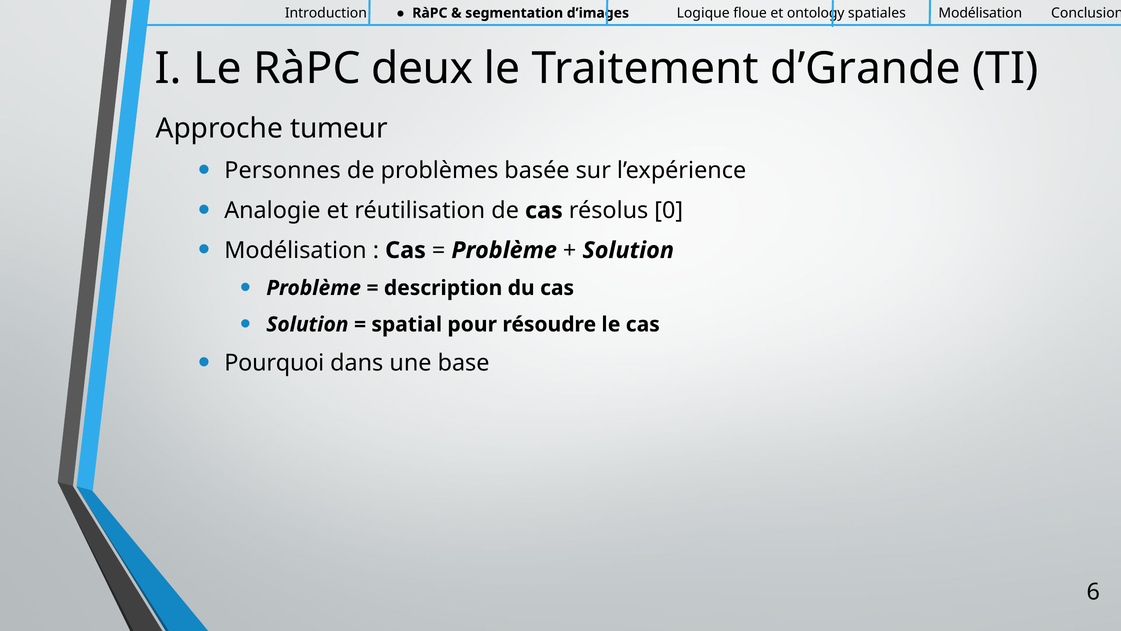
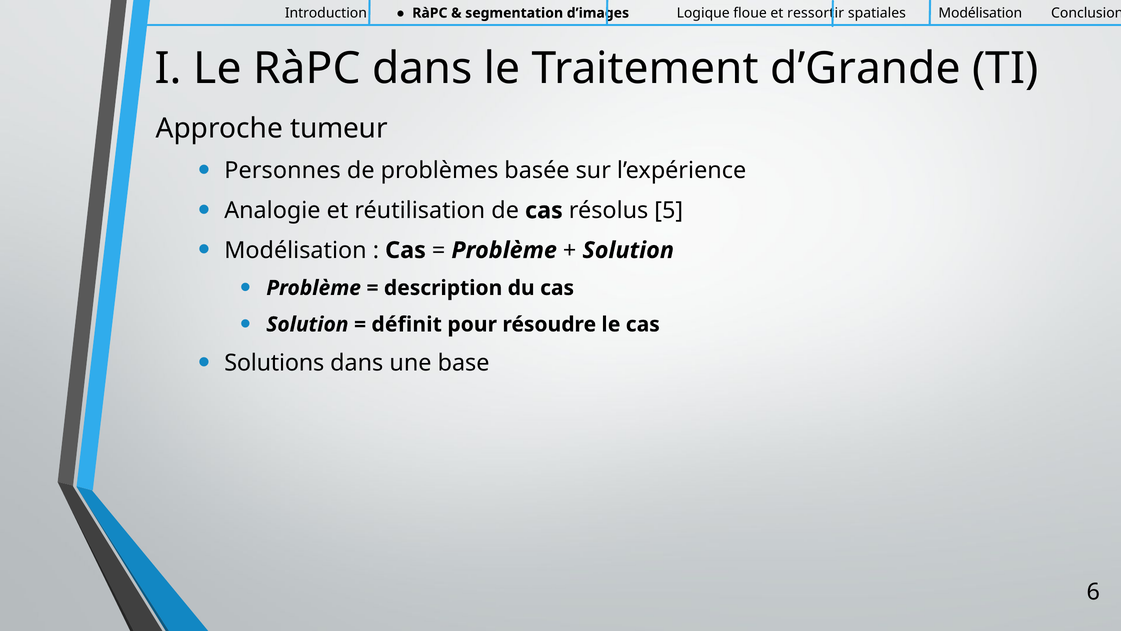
ontology: ontology -> ressortir
RàPC deux: deux -> dans
0: 0 -> 5
spatial: spatial -> définit
Pourquoi: Pourquoi -> Solutions
